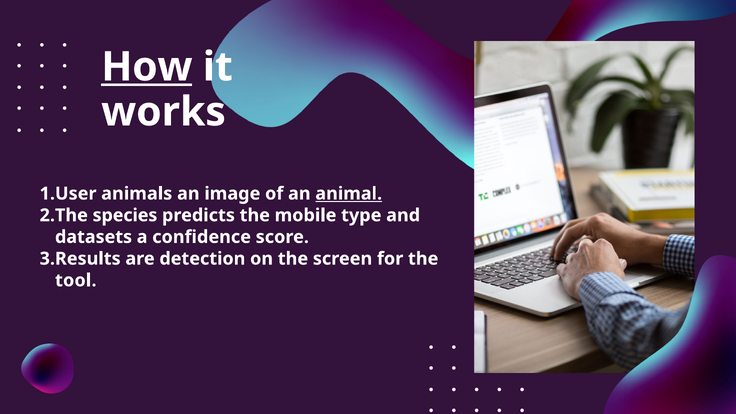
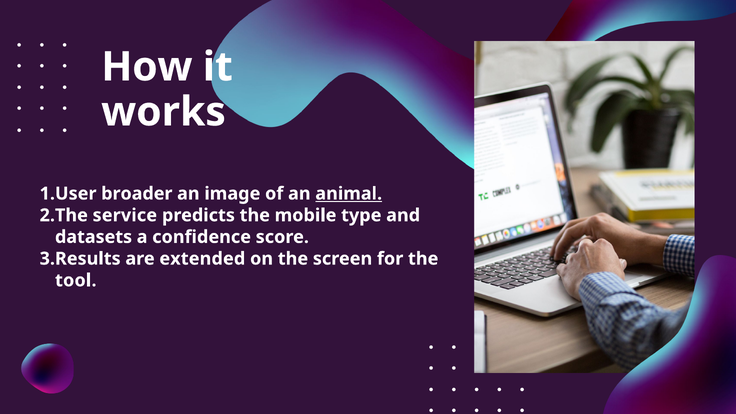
How underline: present -> none
animals: animals -> broader
species: species -> service
detection: detection -> extended
